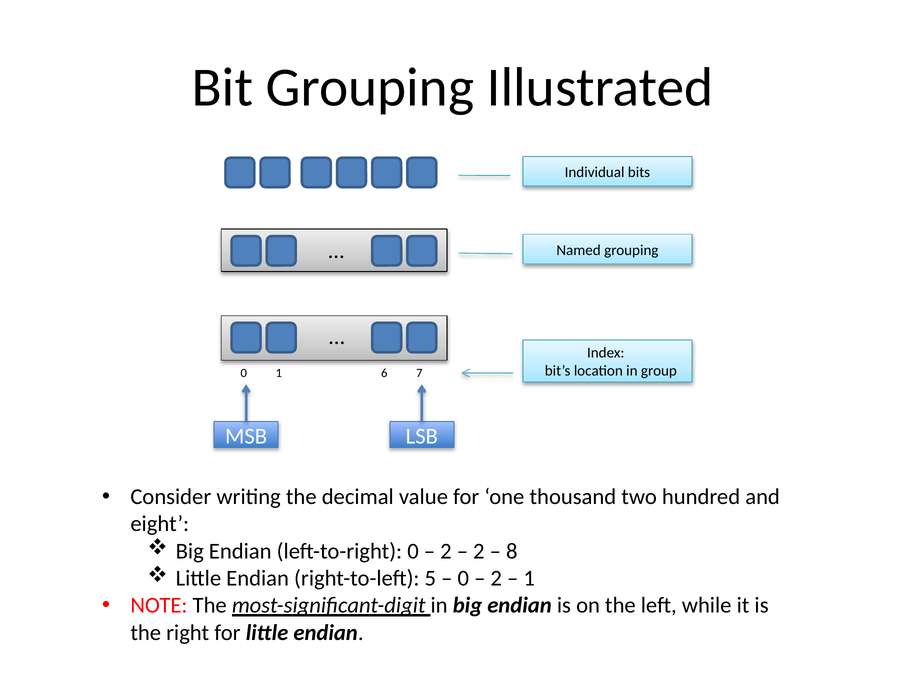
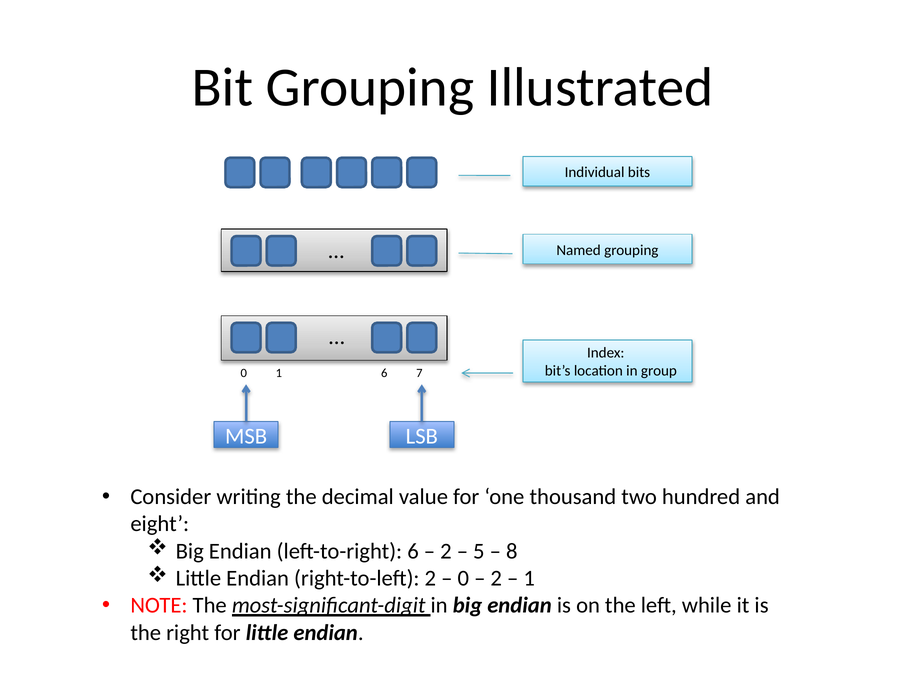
left-to-right 0: 0 -> 6
2 at (479, 552): 2 -> 5
right-to-left 5: 5 -> 2
